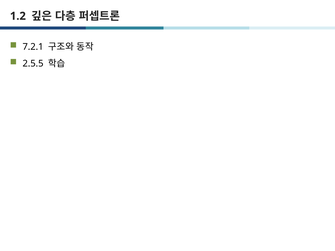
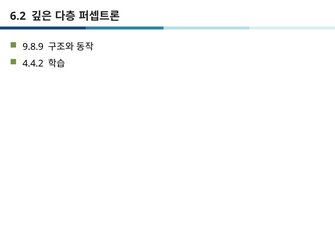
1.2: 1.2 -> 6.2
7.2.1: 7.2.1 -> 9.8.9
2.5.5: 2.5.5 -> 4.4.2
